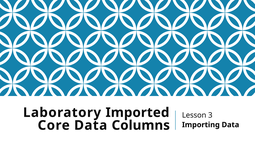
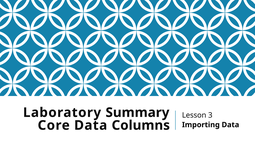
Imported: Imported -> Summary
